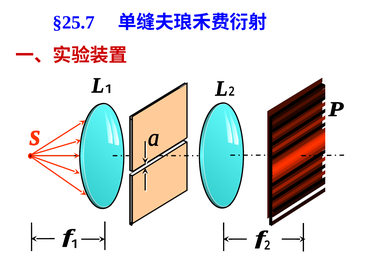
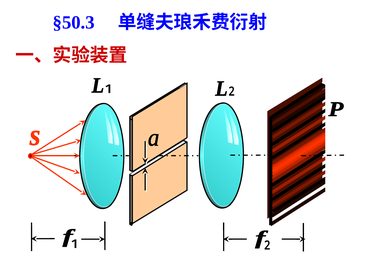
§25.7: §25.7 -> §50.3
